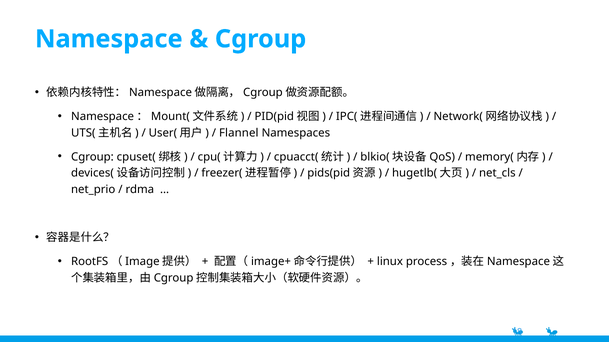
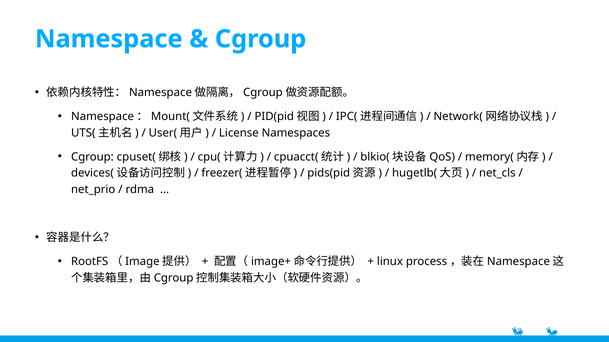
Flannel: Flannel -> License
